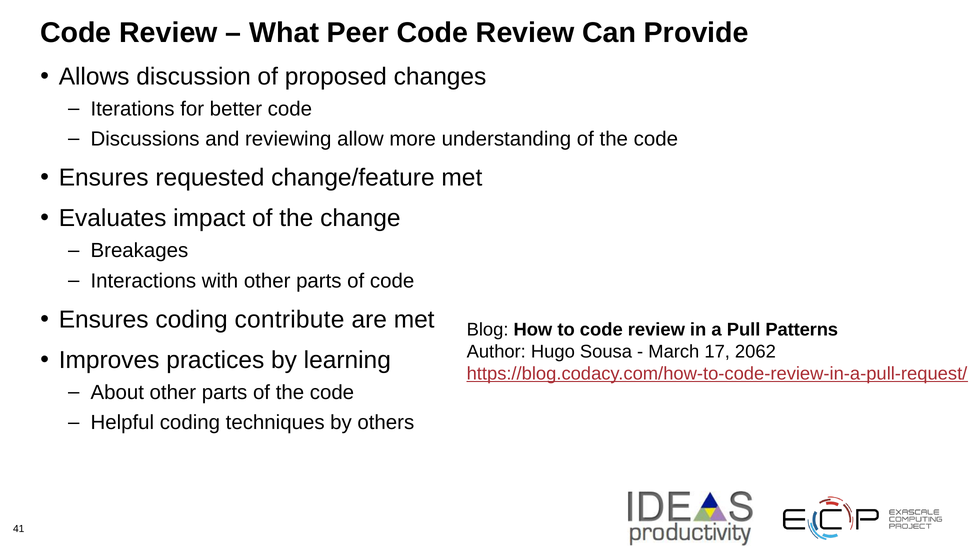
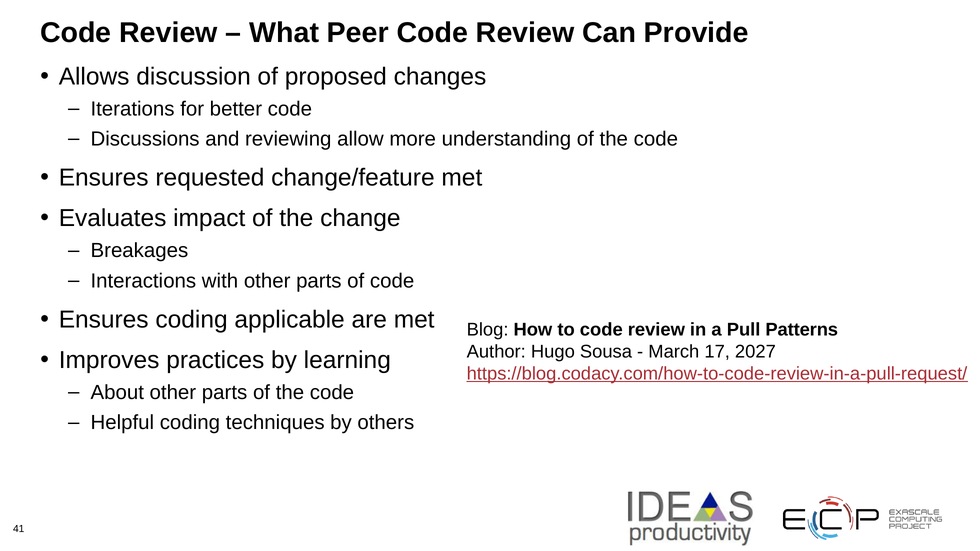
contribute: contribute -> applicable
2062: 2062 -> 2027
